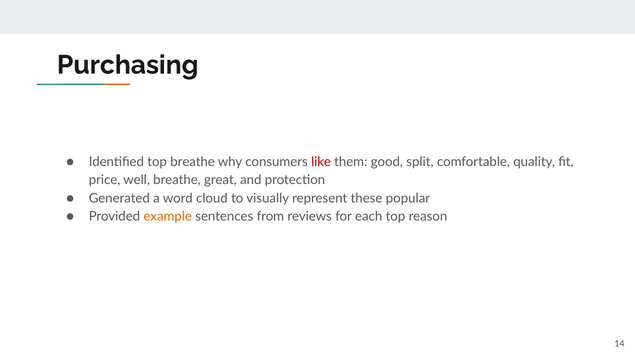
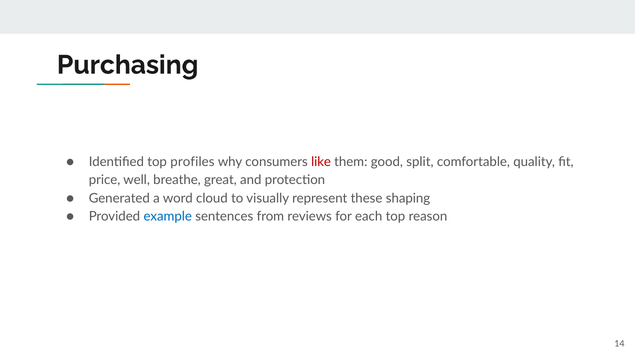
top breathe: breathe -> profiles
popular: popular -> shaping
example colour: orange -> blue
